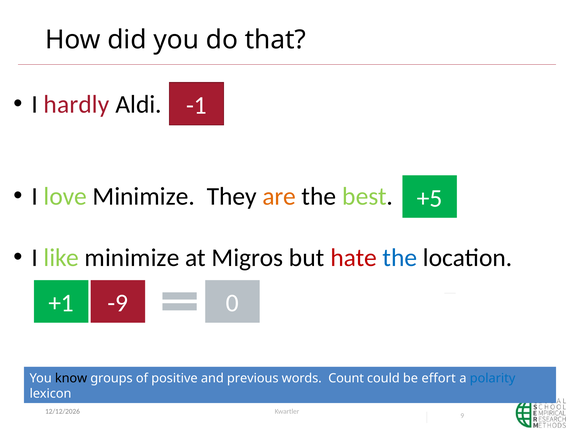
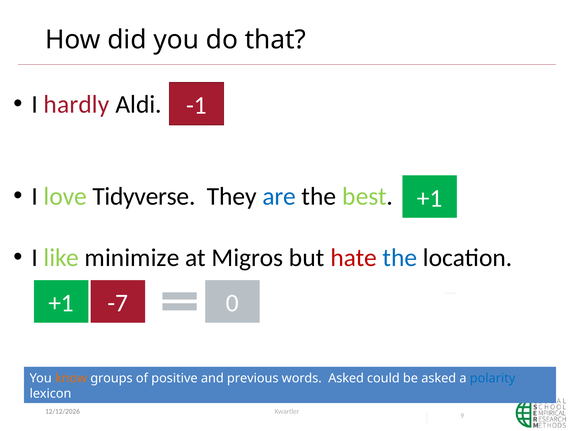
love Minimize: Minimize -> Tidyverse
are colour: orange -> blue
+5 at (430, 198): +5 -> +1
-9: -9 -> -7
know colour: black -> orange
words Count: Count -> Asked
be effort: effort -> asked
